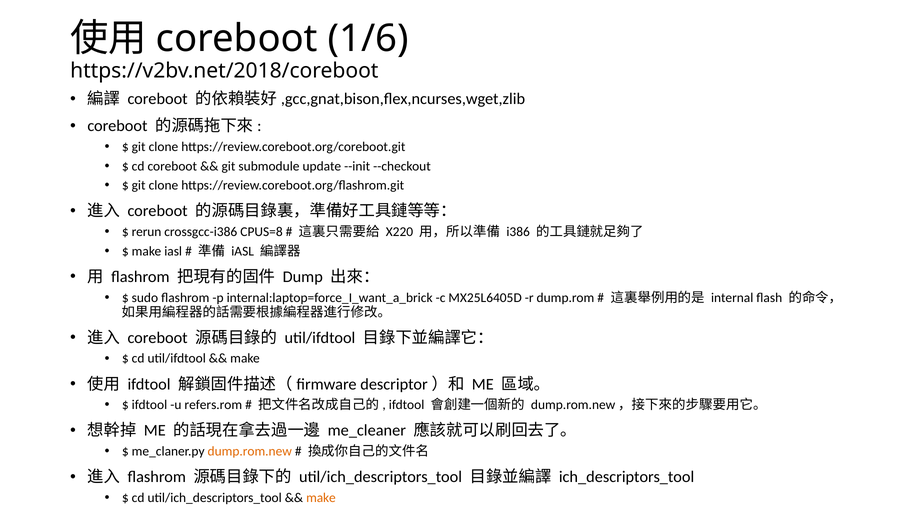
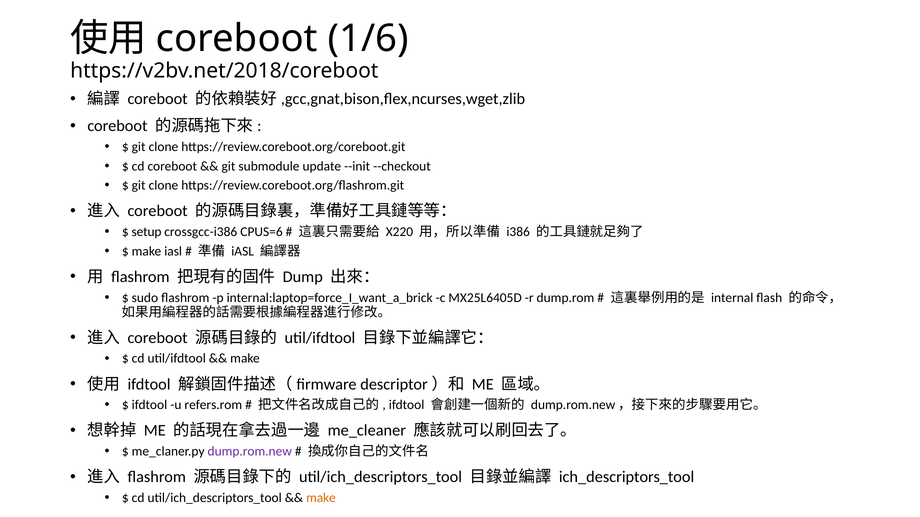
rerun: rerun -> setup
CPUS=8: CPUS=8 -> CPUS=6
dump.rom.new colour: orange -> purple
